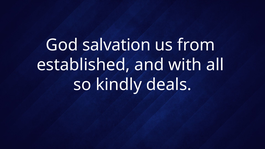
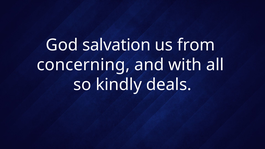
established: established -> concerning
